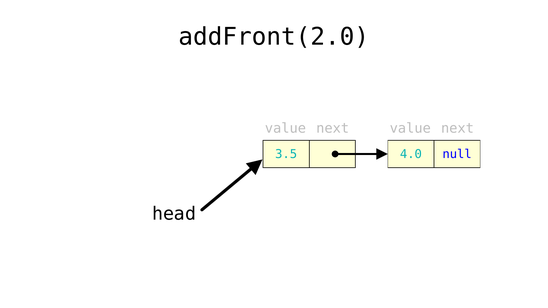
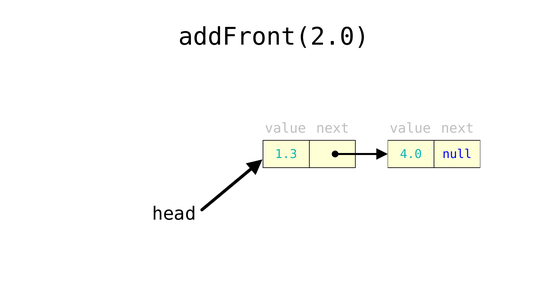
3.5: 3.5 -> 1.3
